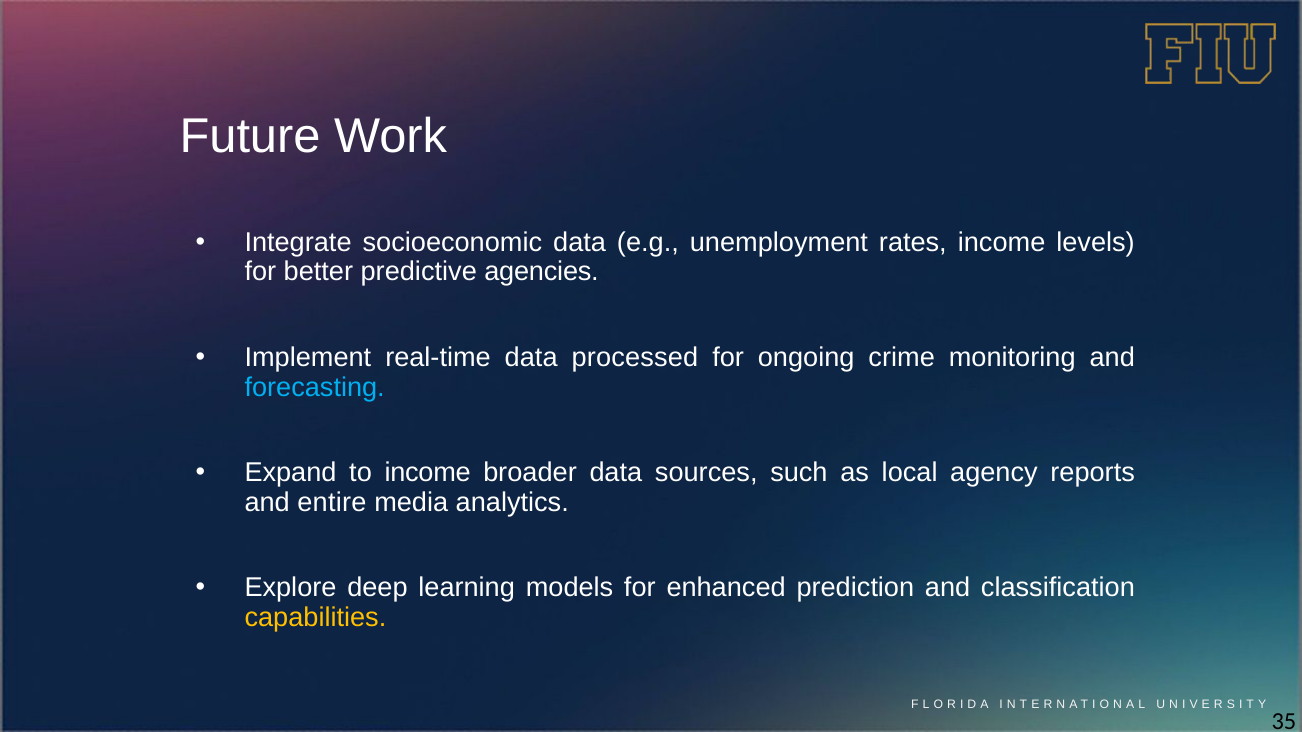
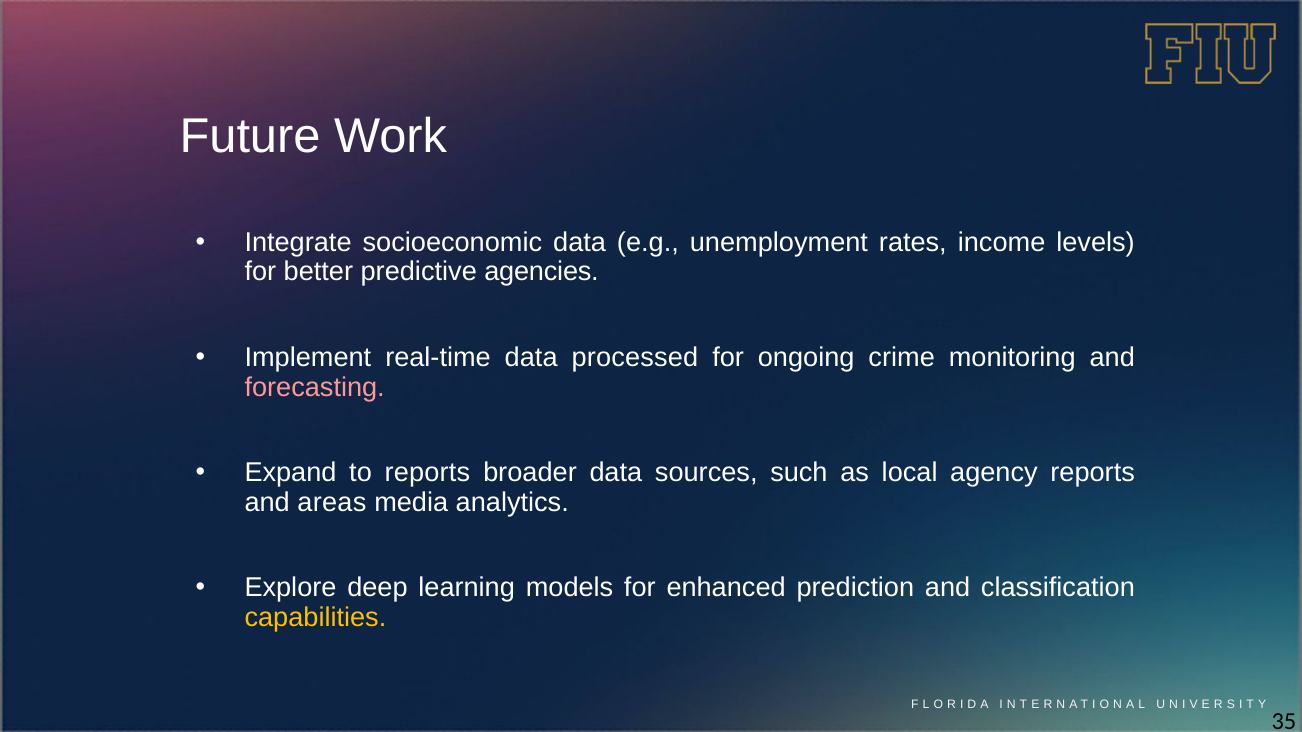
forecasting colour: light blue -> pink
to income: income -> reports
entire: entire -> areas
